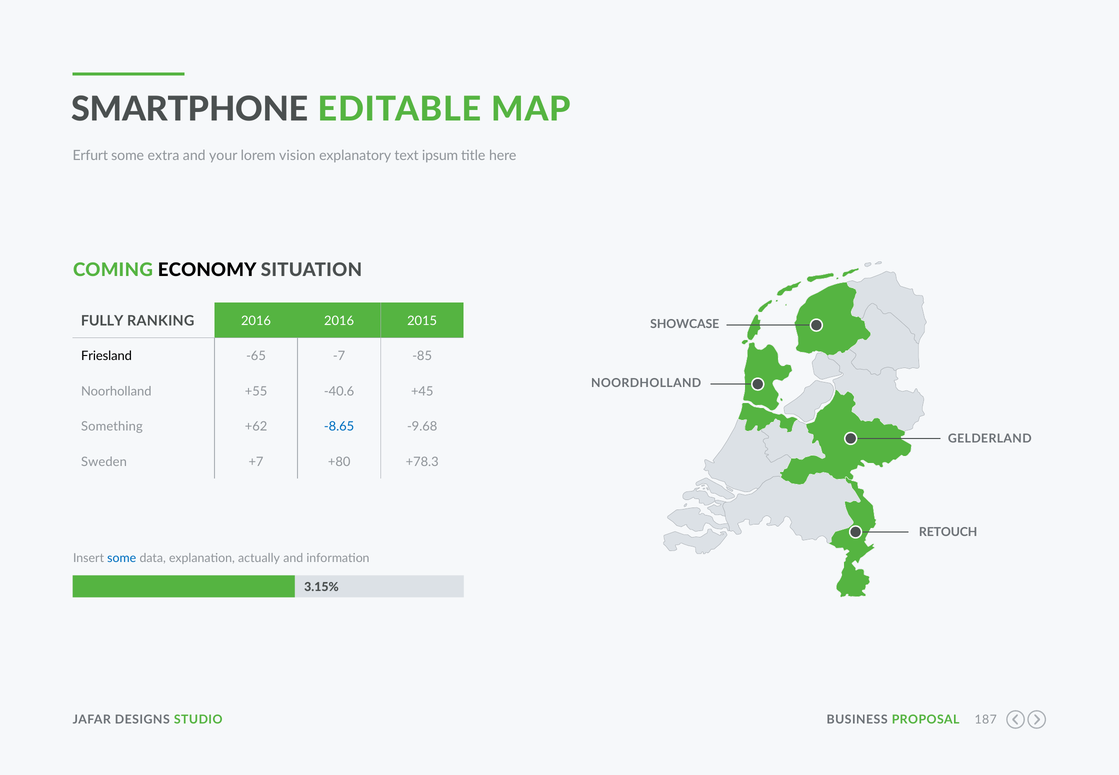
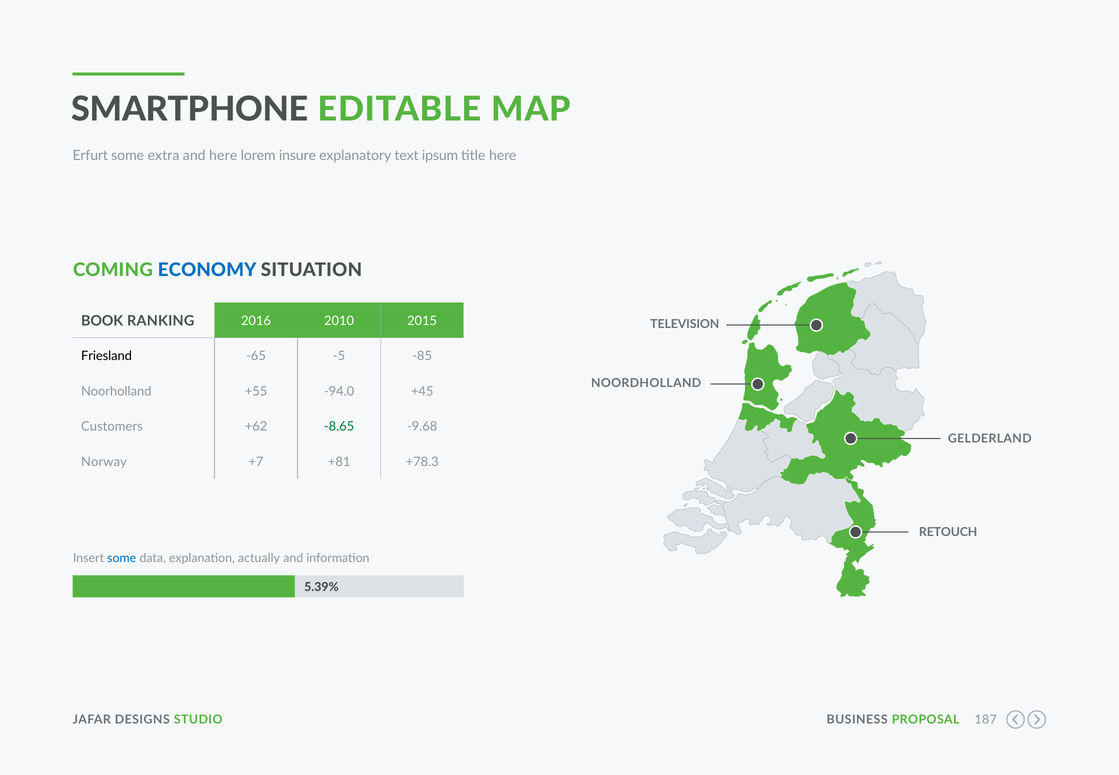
and your: your -> here
vision: vision -> insure
ECONOMY colour: black -> blue
FULLY: FULLY -> BOOK
2016 2016: 2016 -> 2010
SHOWCASE: SHOWCASE -> TELEVISION
-7: -7 -> -5
-40.6: -40.6 -> -94.0
Something: Something -> Customers
-8.65 colour: blue -> green
Sweden: Sweden -> Norway
+80: +80 -> +81
3.15%: 3.15% -> 5.39%
